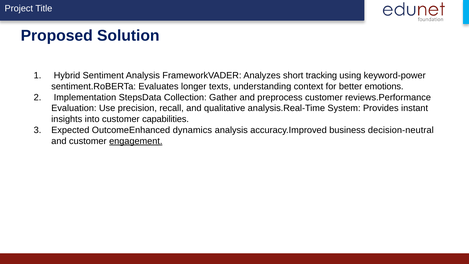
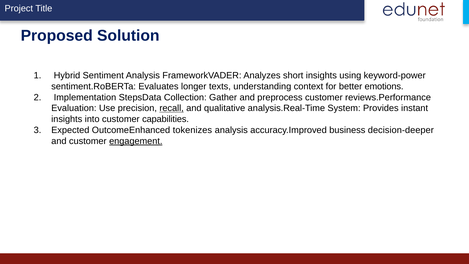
short tracking: tracking -> insights
recall underline: none -> present
dynamics: dynamics -> tokenizes
decision-neutral: decision-neutral -> decision-deeper
